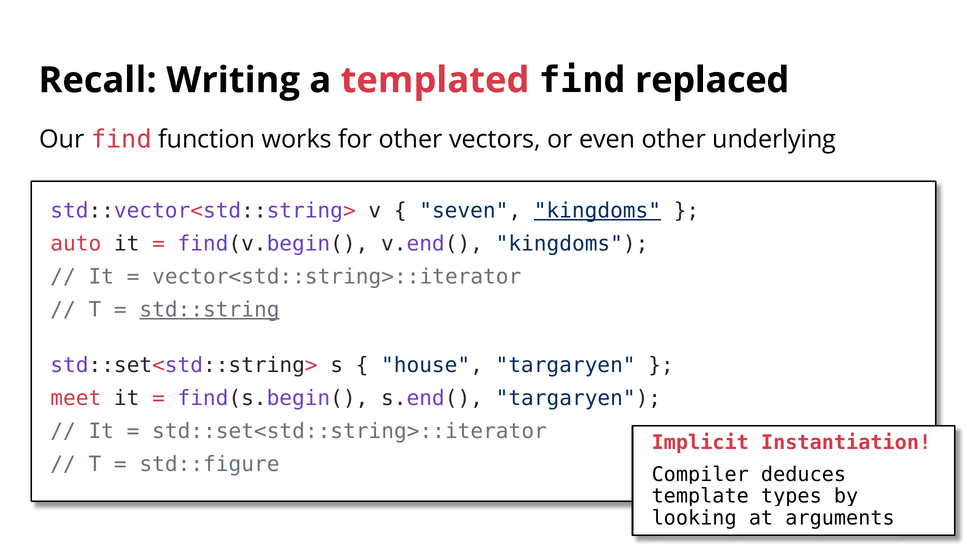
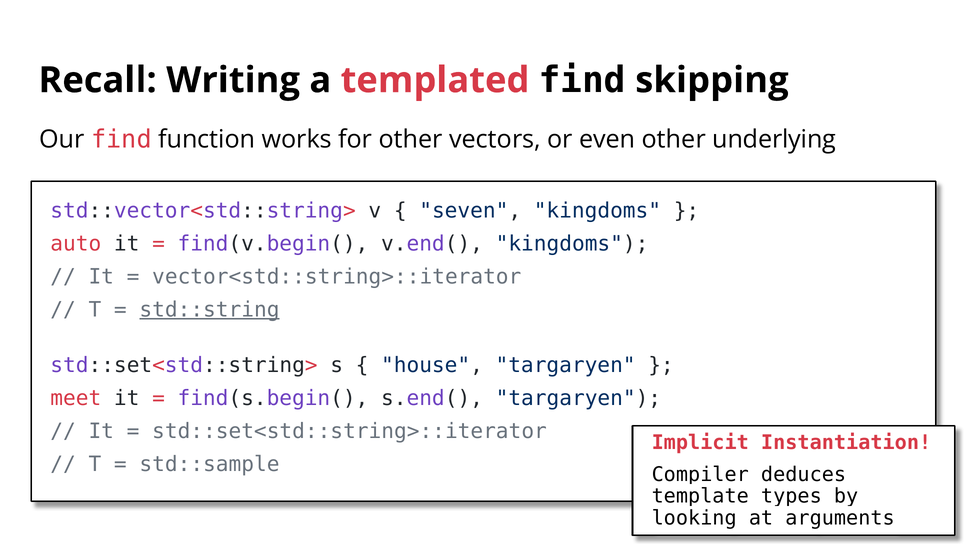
replaced: replaced -> skipping
kingdoms at (597, 211) underline: present -> none
std::figure: std::figure -> std::sample
